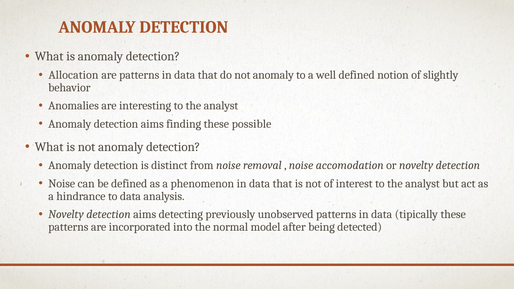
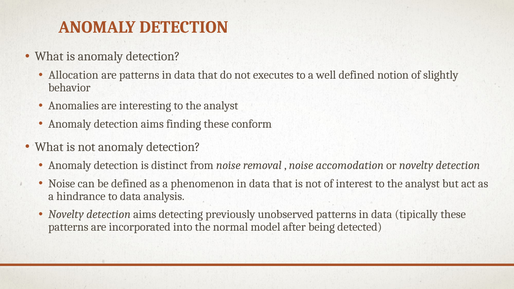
do not anomaly: anomaly -> executes
possible: possible -> conform
